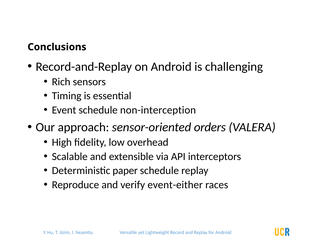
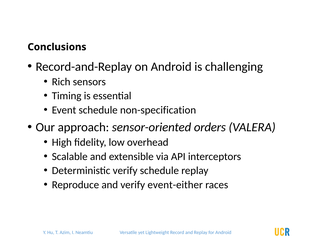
non-interception: non-interception -> non-specification
Deterministic paper: paper -> verify
